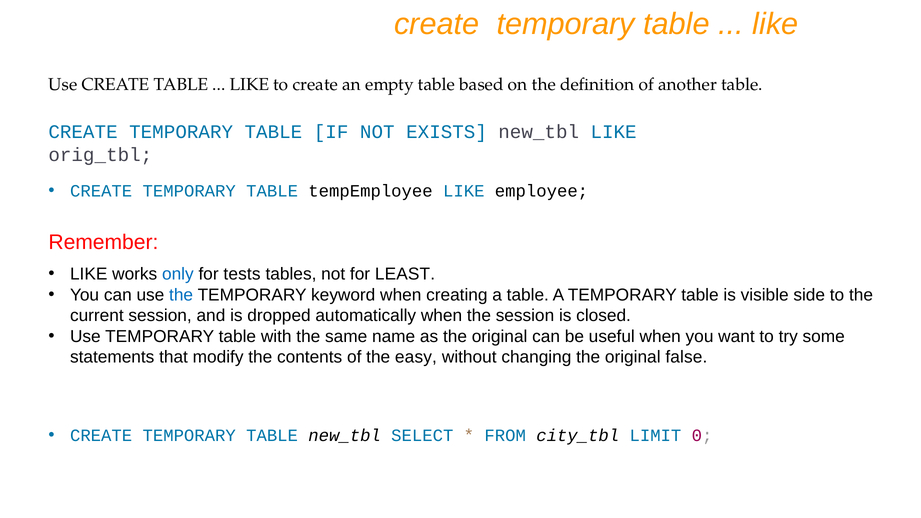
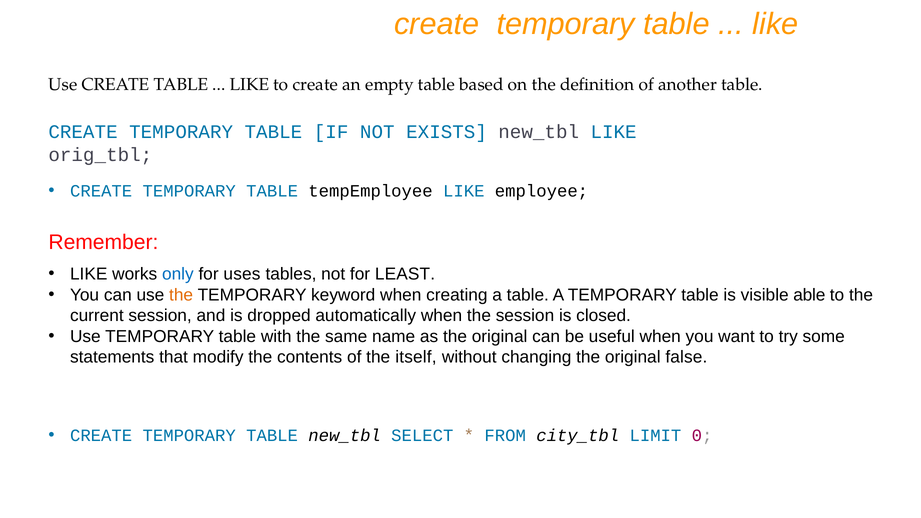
tests: tests -> uses
the at (181, 295) colour: blue -> orange
side: side -> able
easy: easy -> itself
